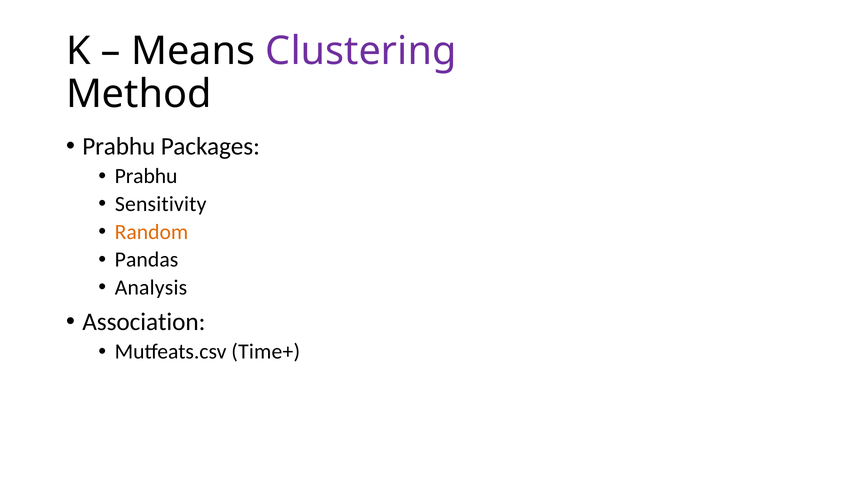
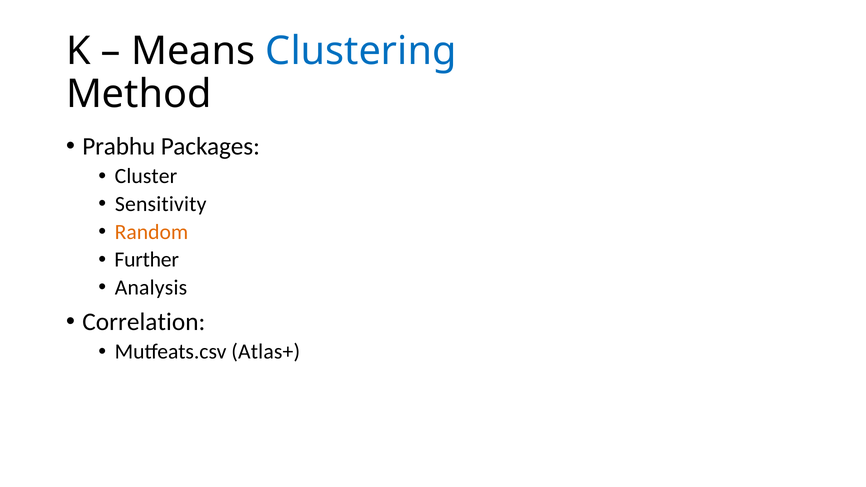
Clustering colour: purple -> blue
Prabhu at (146, 176): Prabhu -> Cluster
Pandas: Pandas -> Further
Association: Association -> Correlation
Time+: Time+ -> Atlas+
